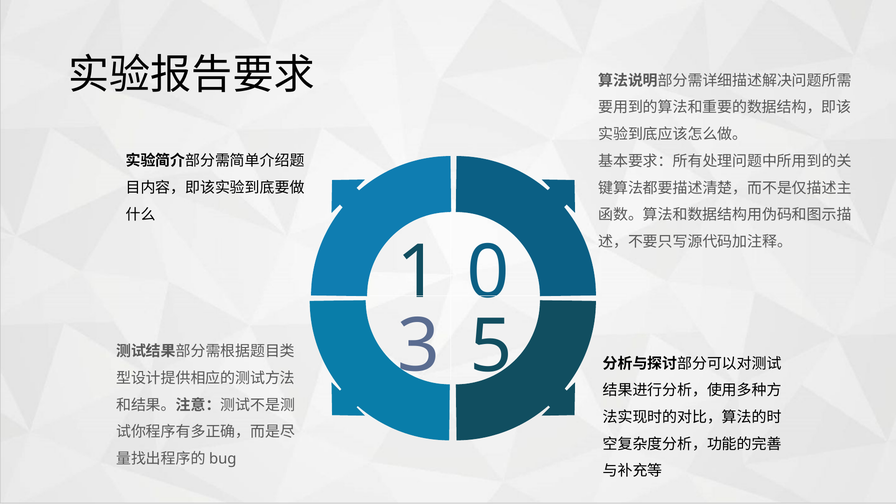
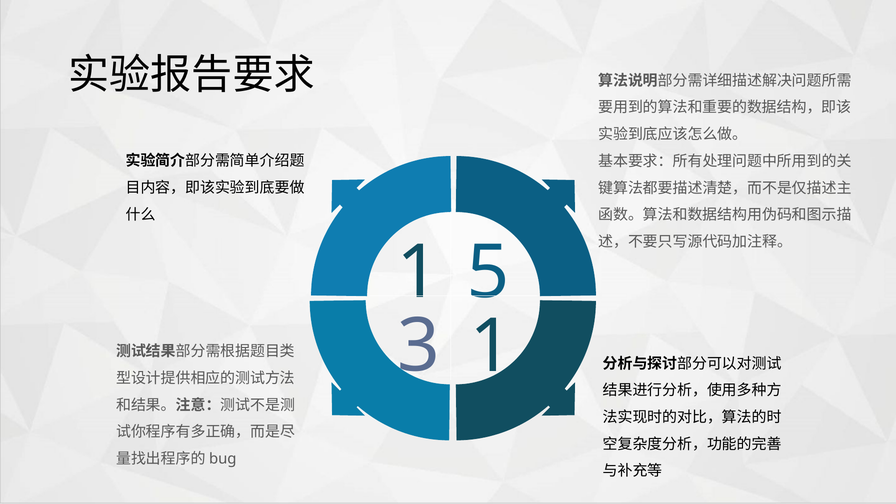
0: 0 -> 5
3 5: 5 -> 1
